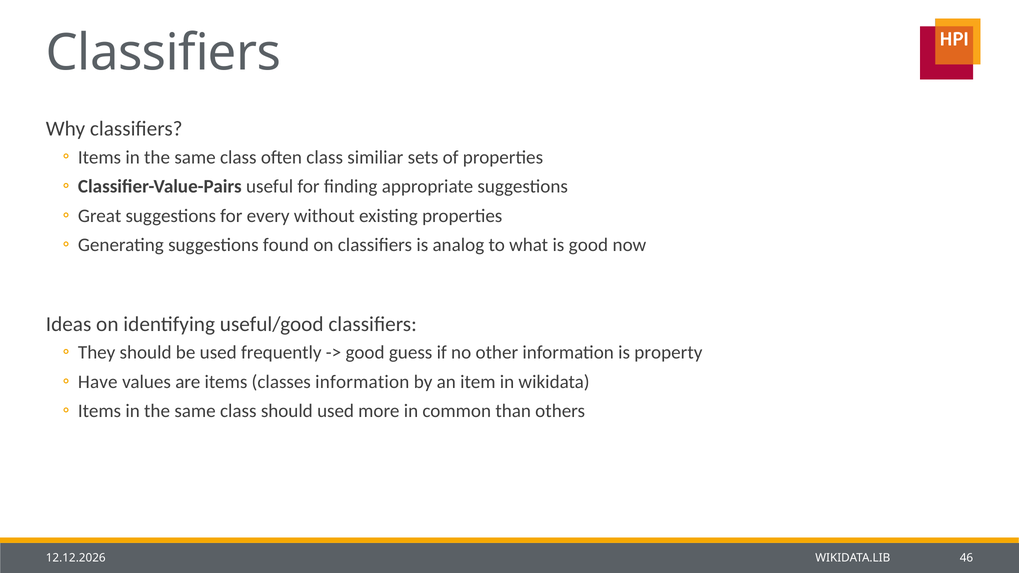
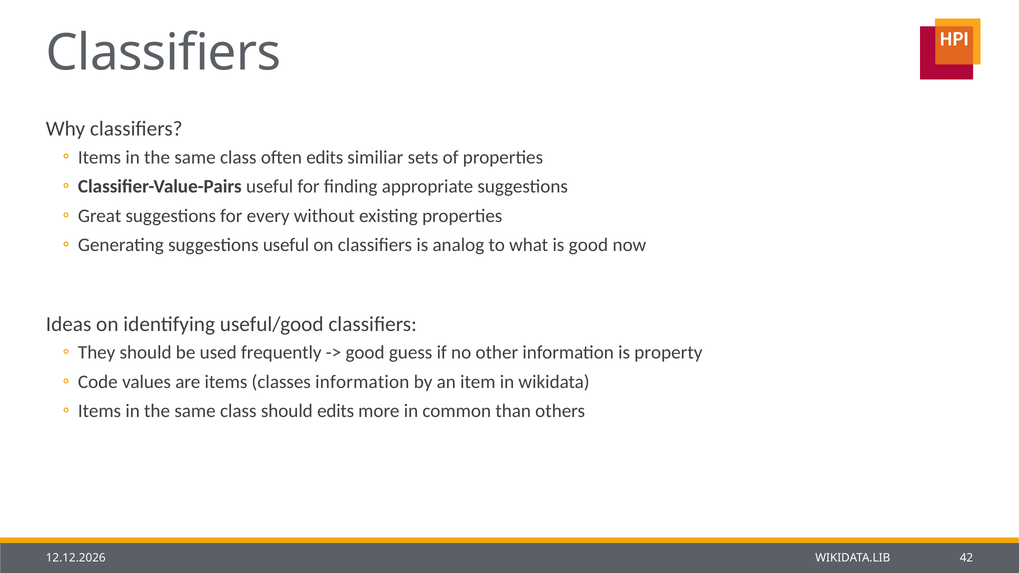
often class: class -> edits
suggestions found: found -> useful
Have: Have -> Code
should used: used -> edits
46: 46 -> 42
